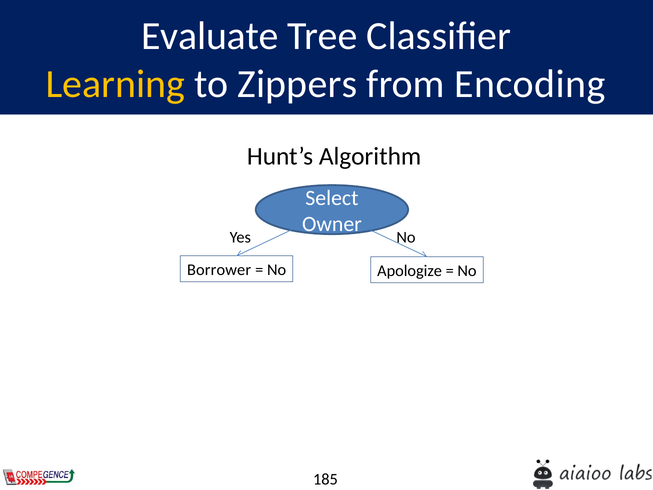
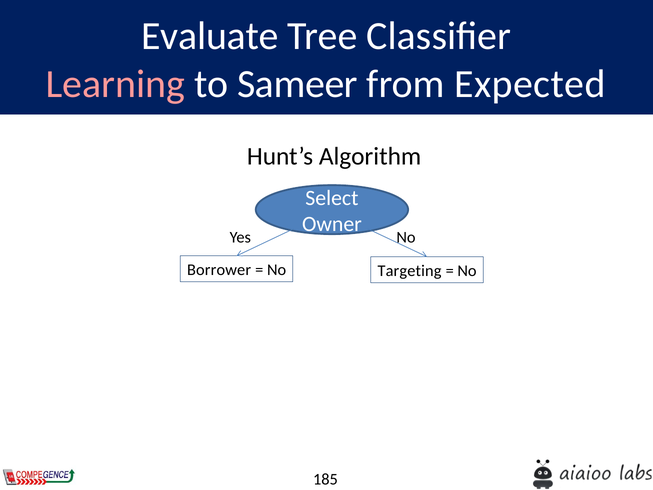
Learning colour: yellow -> pink
Zippers: Zippers -> Sameer
Encoding: Encoding -> Expected
Apologize: Apologize -> Targeting
